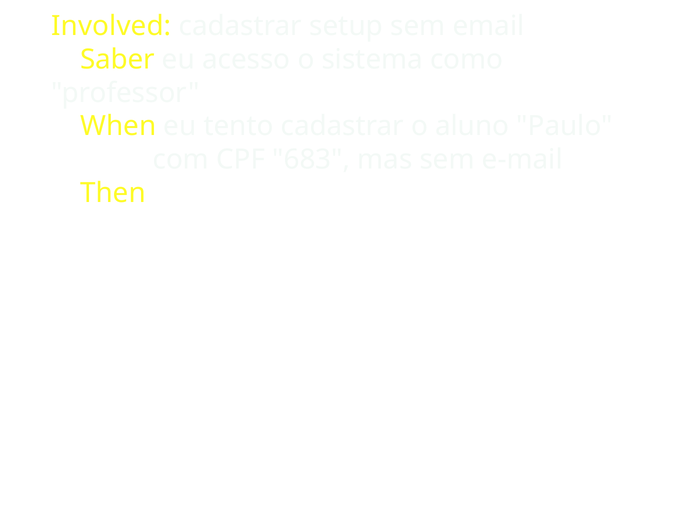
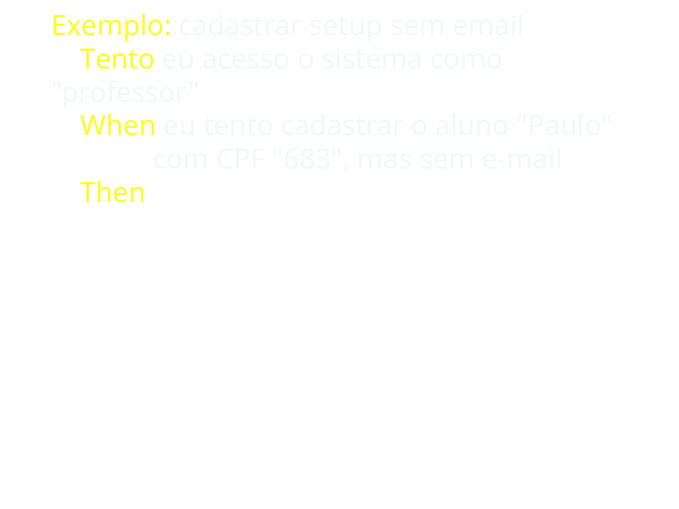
Involved: Involved -> Exemplo
Saber at (118, 59): Saber -> Tento
